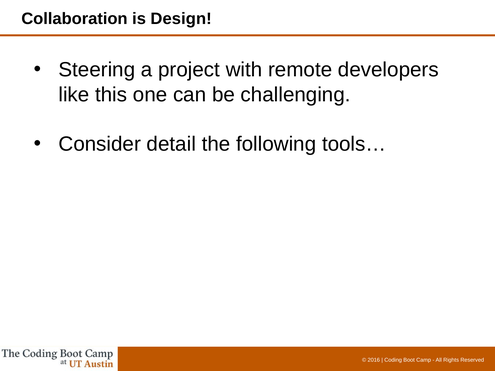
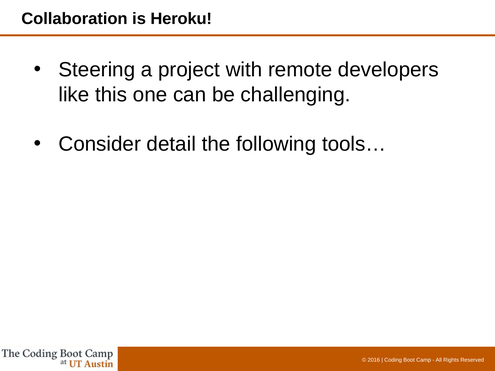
Design: Design -> Heroku
